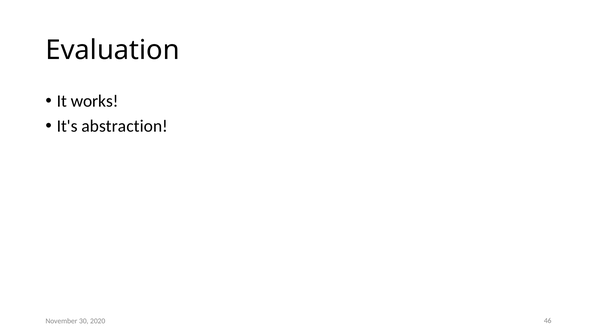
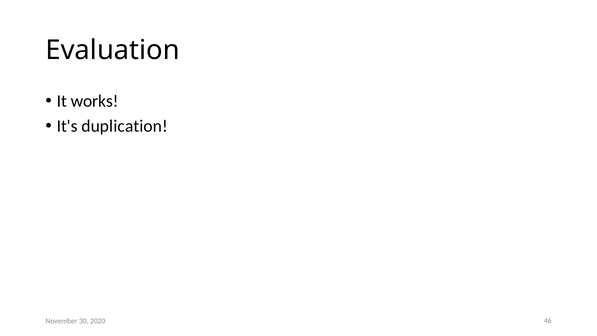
abstraction: abstraction -> duplication
